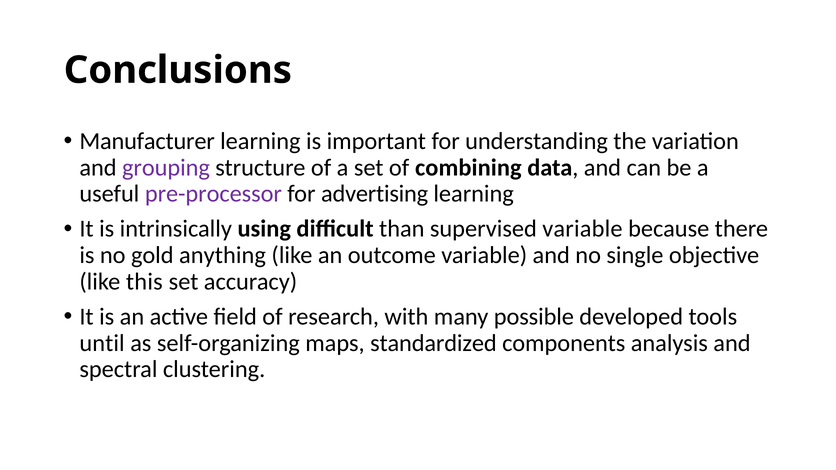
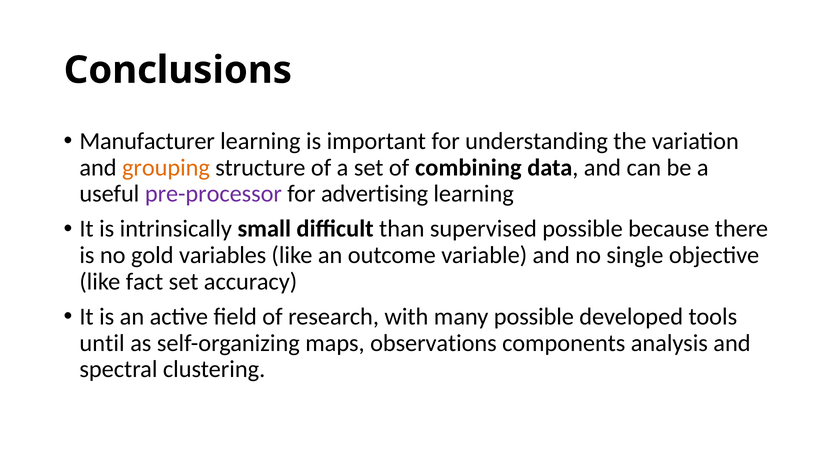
grouping colour: purple -> orange
using: using -> small
supervised variable: variable -> possible
anything: anything -> variables
this: this -> fact
standardized: standardized -> observations
